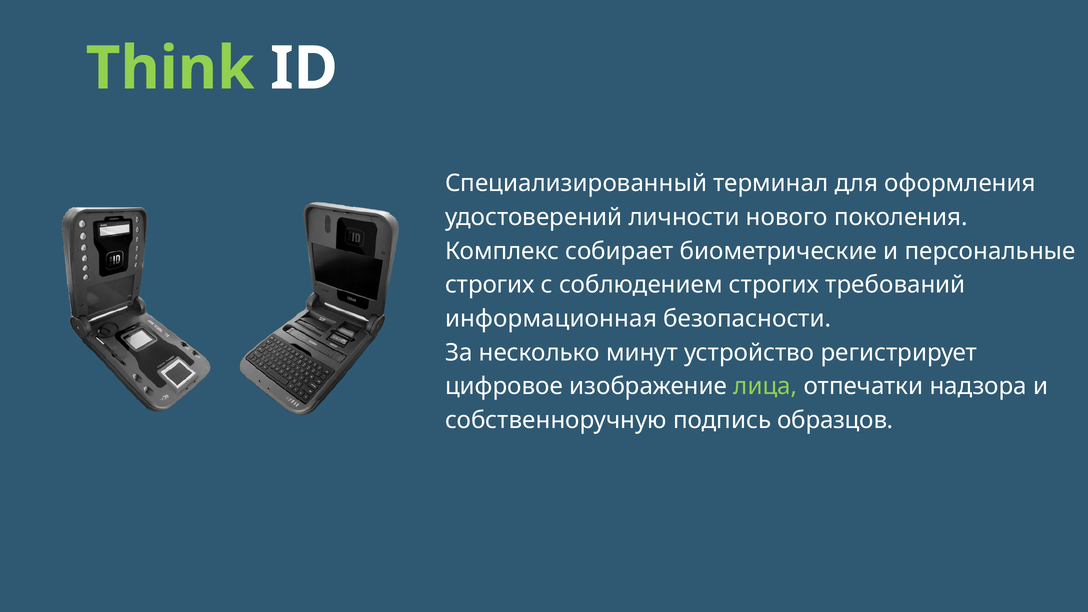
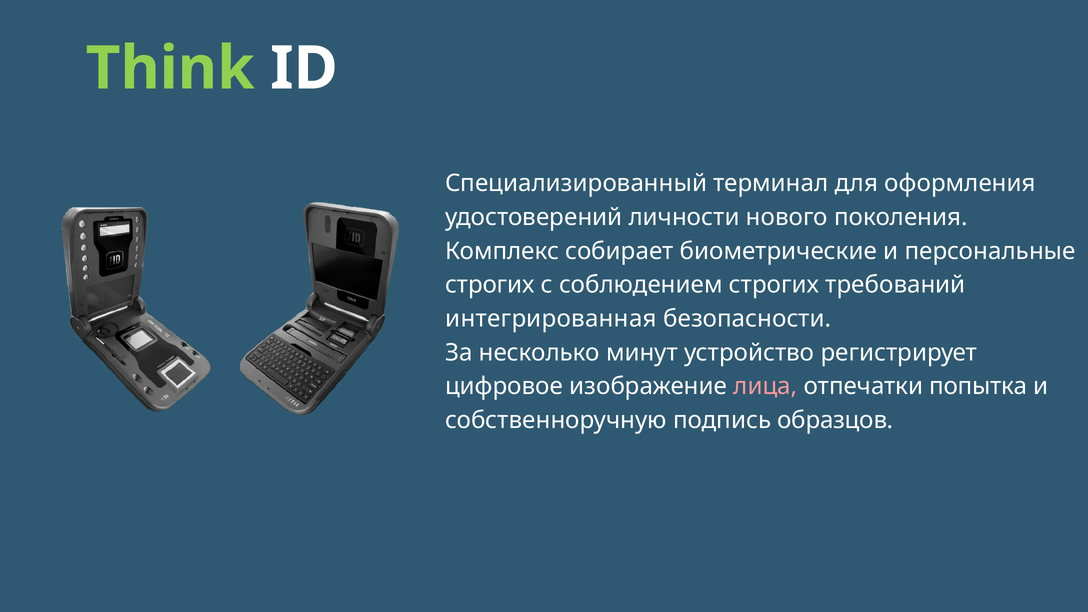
информационная: информационная -> интегрированная
лица colour: light green -> pink
надзора: надзора -> попытка
